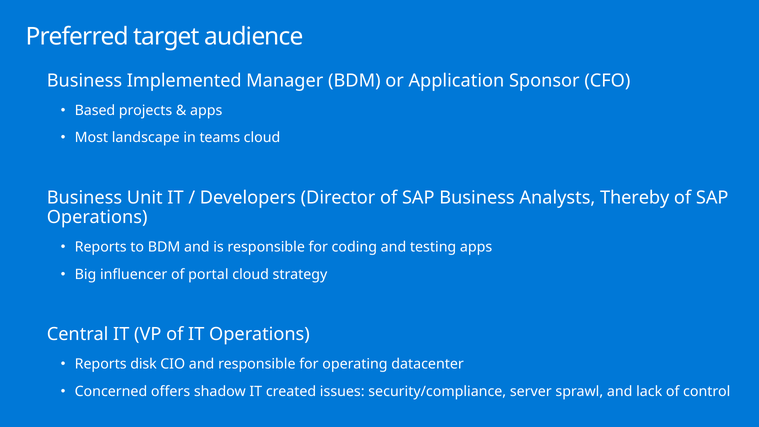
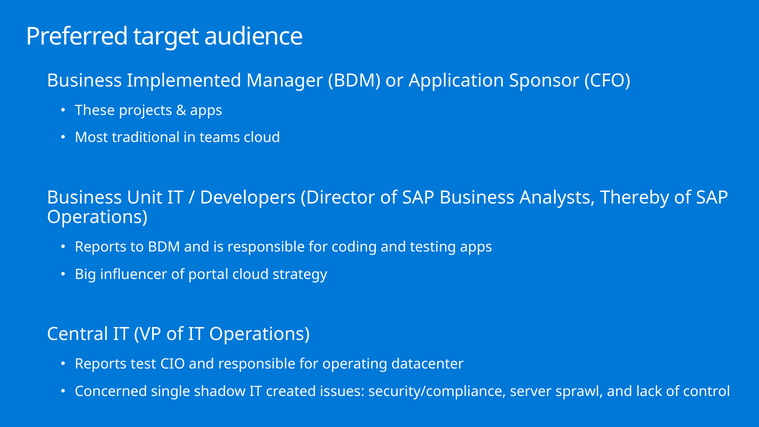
Based: Based -> These
landscape: landscape -> traditional
disk: disk -> test
offers: offers -> single
